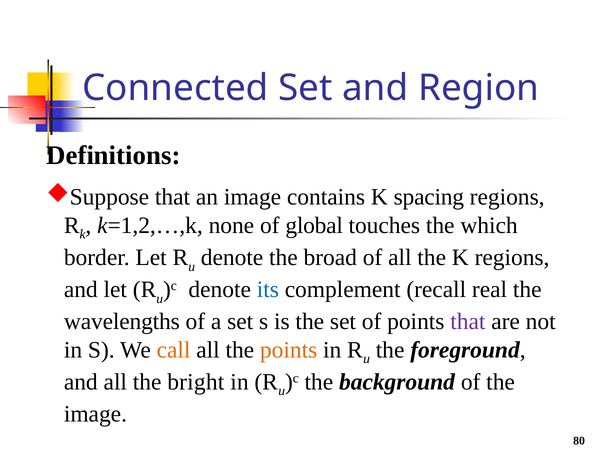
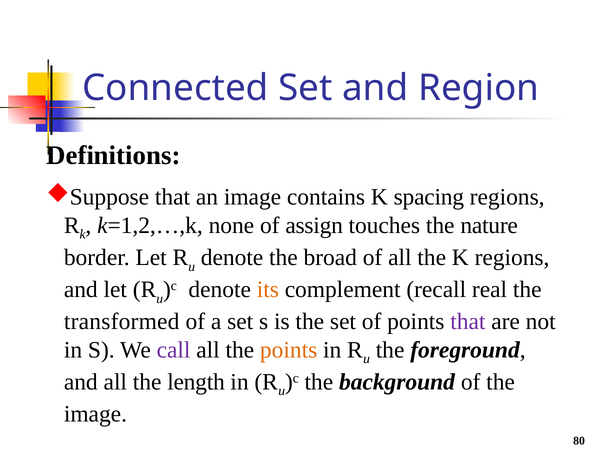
global: global -> assign
which: which -> nature
its colour: blue -> orange
wavelengths: wavelengths -> transformed
call colour: orange -> purple
bright: bright -> length
